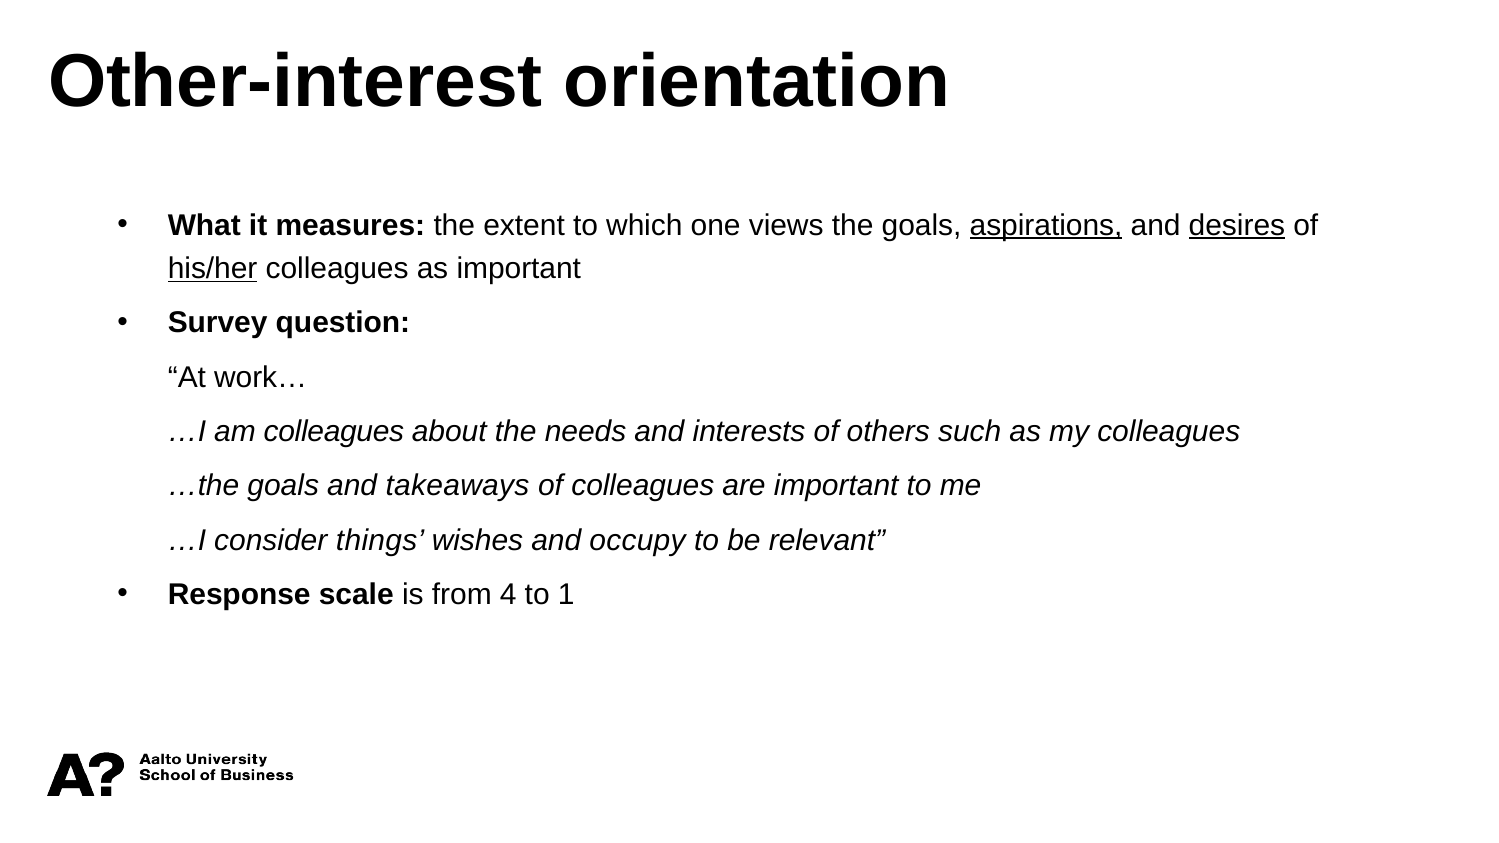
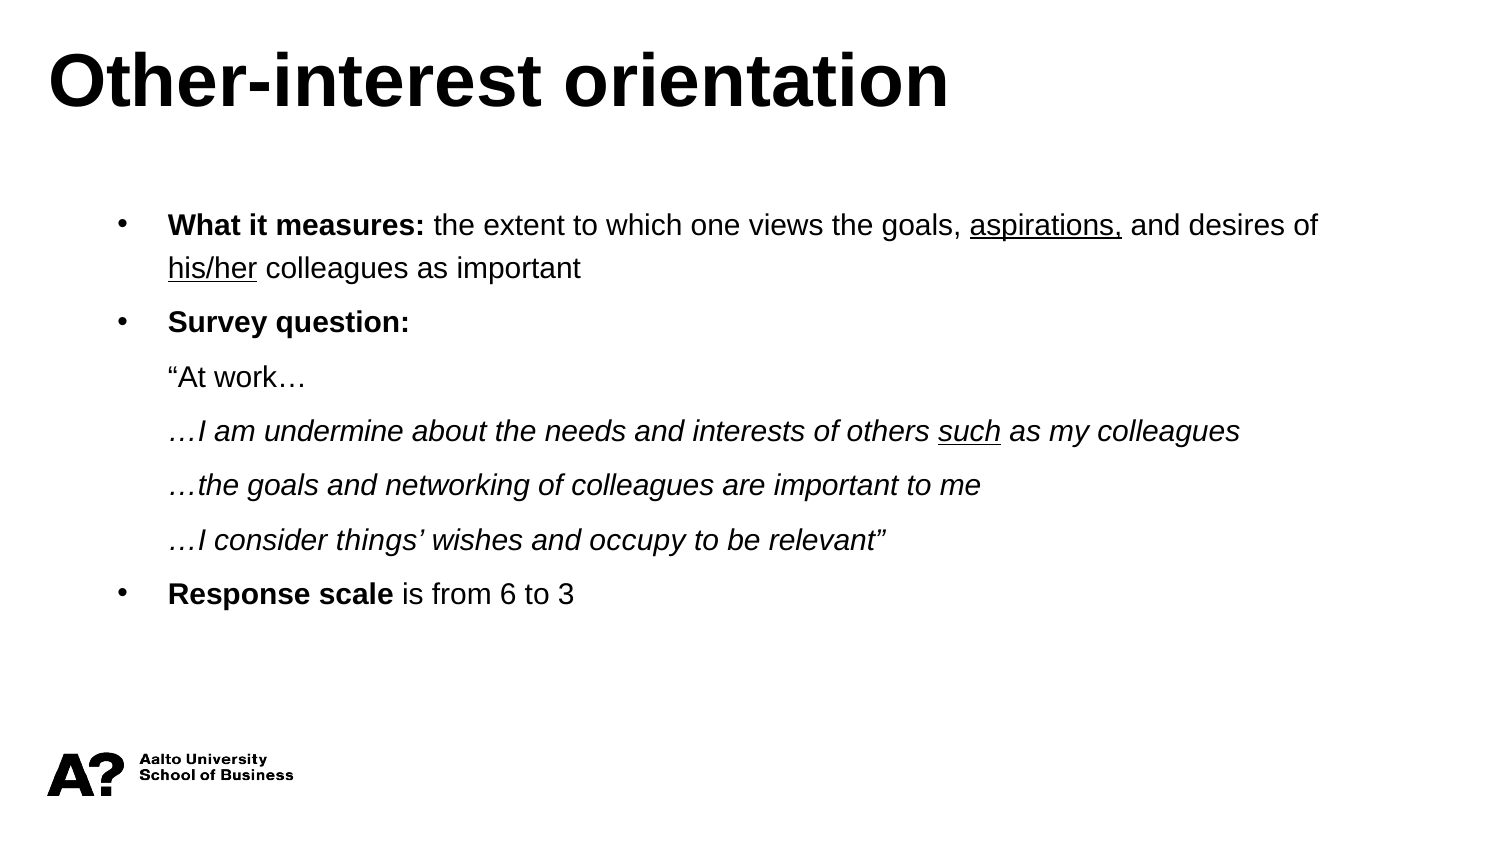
desires underline: present -> none
am colleagues: colleagues -> undermine
such underline: none -> present
takeaways: takeaways -> networking
4: 4 -> 6
1: 1 -> 3
